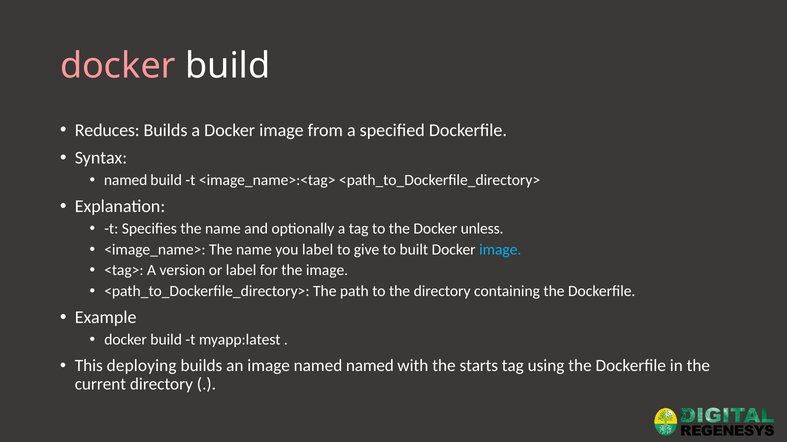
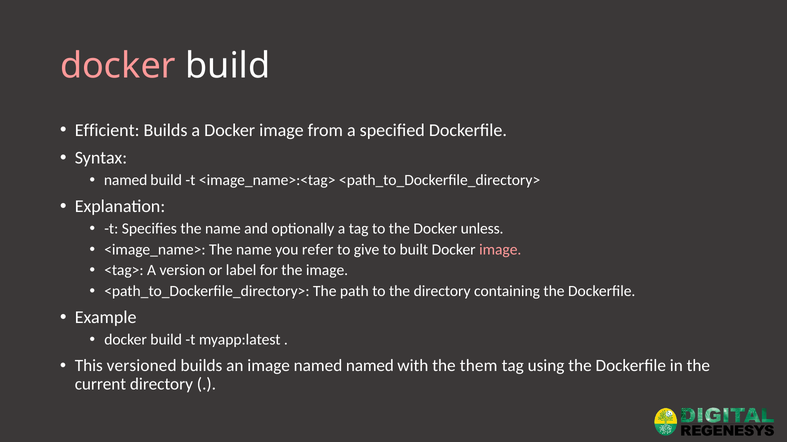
Reduces: Reduces -> Efficient
you label: label -> refer
image at (500, 250) colour: light blue -> pink
deploying: deploying -> versioned
starts: starts -> them
